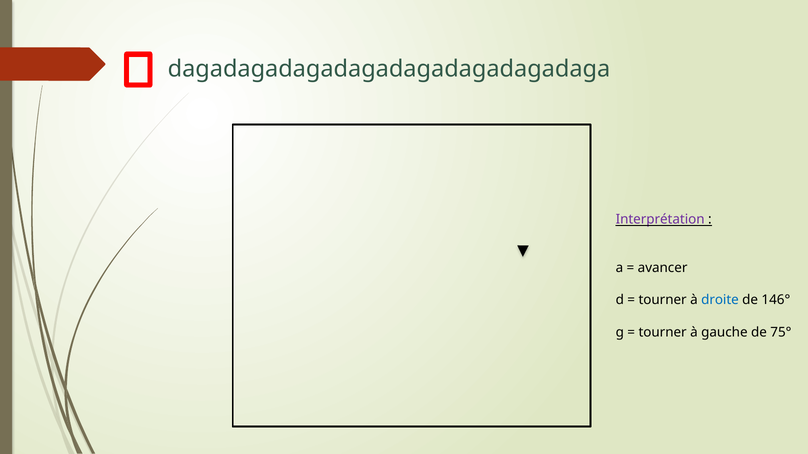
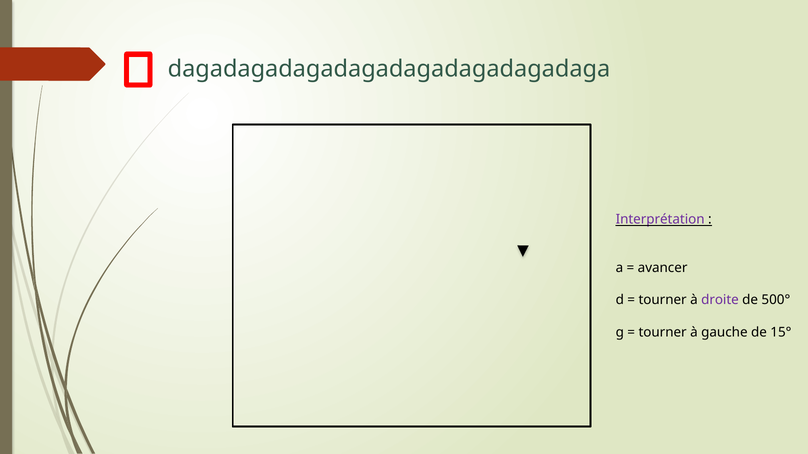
droite colour: blue -> purple
146°: 146° -> 500°
75°: 75° -> 15°
